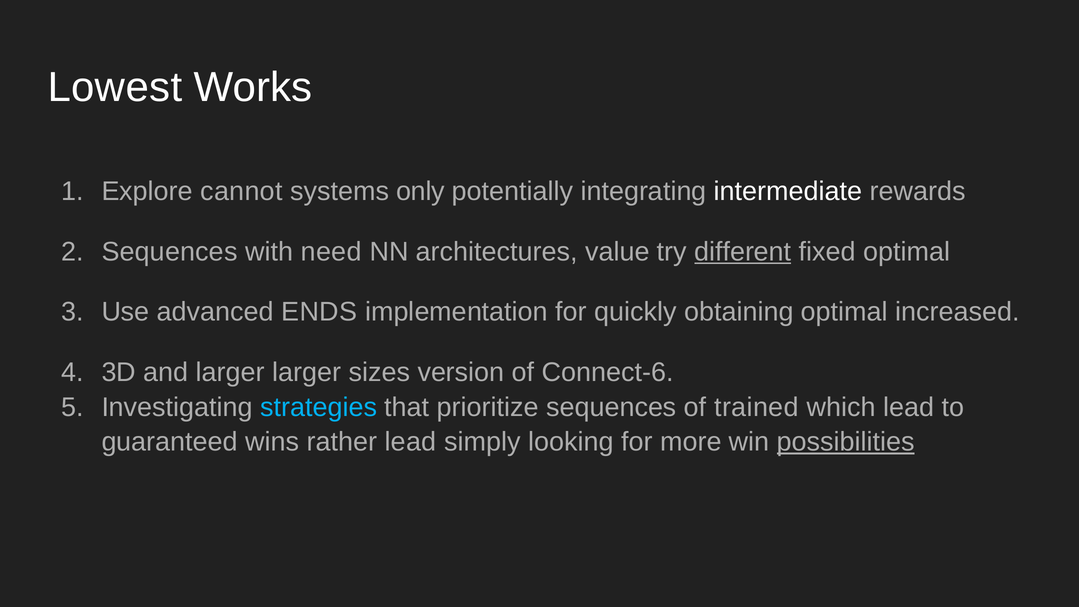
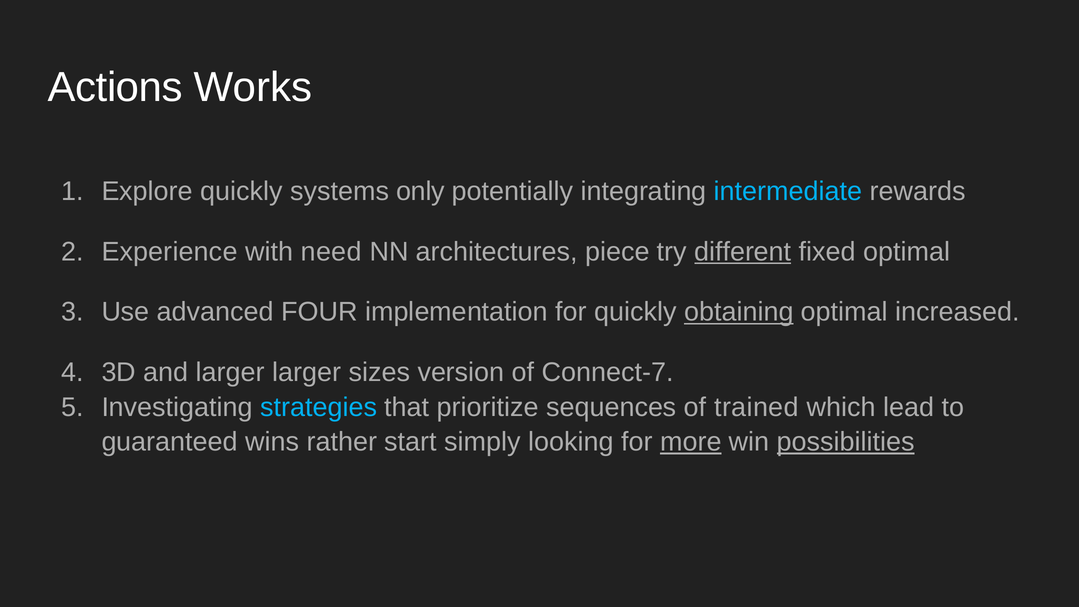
Lowest: Lowest -> Actions
Explore cannot: cannot -> quickly
intermediate colour: white -> light blue
Sequences at (170, 252): Sequences -> Experience
value: value -> piece
ENDS: ENDS -> FOUR
obtaining underline: none -> present
Connect-6: Connect-6 -> Connect-7
rather lead: lead -> start
more underline: none -> present
